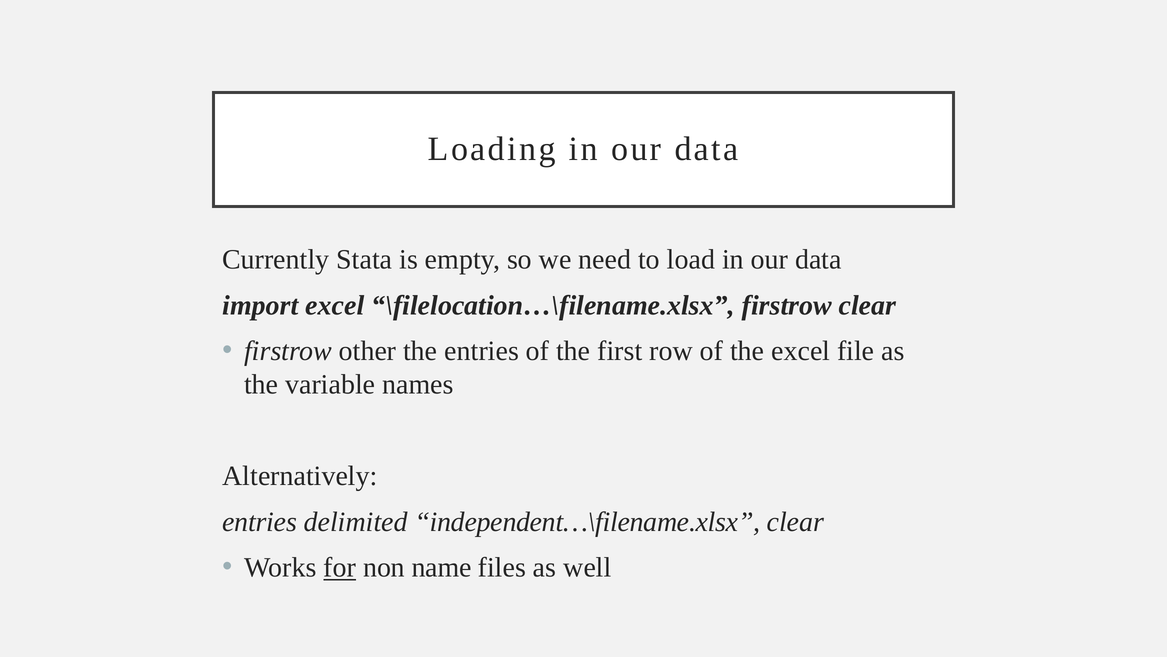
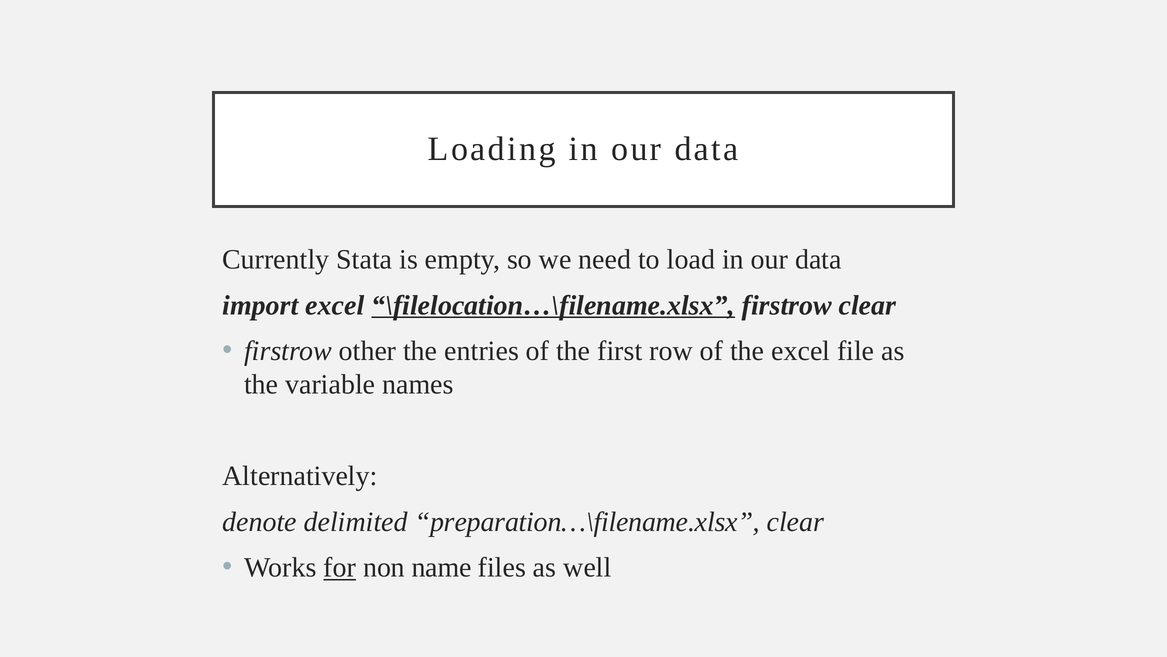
\filelocation…\filename.xlsx underline: none -> present
entries at (260, 521): entries -> denote
independent…\filename.xlsx: independent…\filename.xlsx -> preparation…\filename.xlsx
